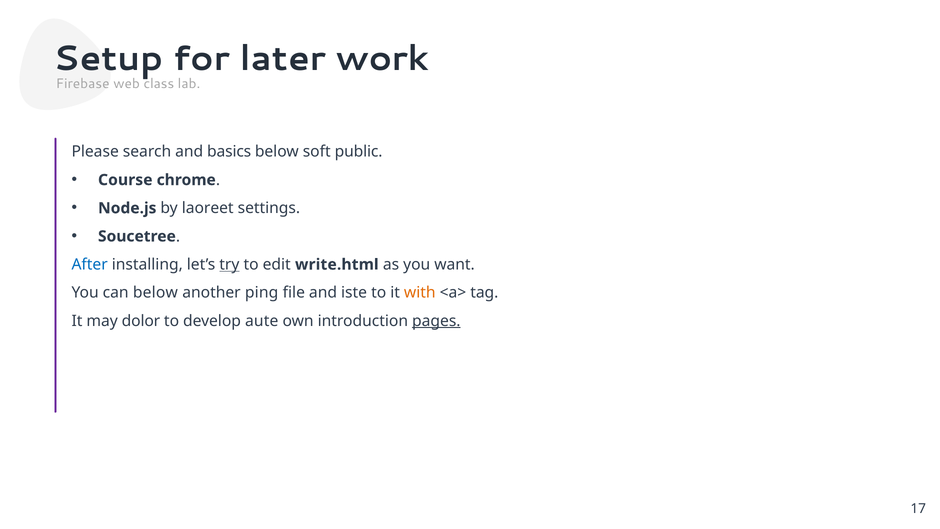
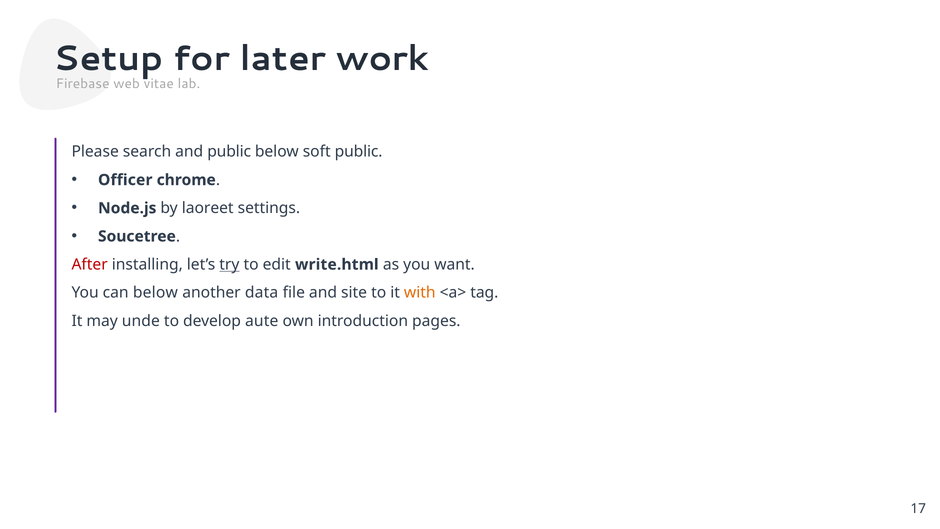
class: class -> vitae
and basics: basics -> public
Course: Course -> Officer
After colour: blue -> red
ping: ping -> data
iste: iste -> site
dolor: dolor -> unde
pages underline: present -> none
